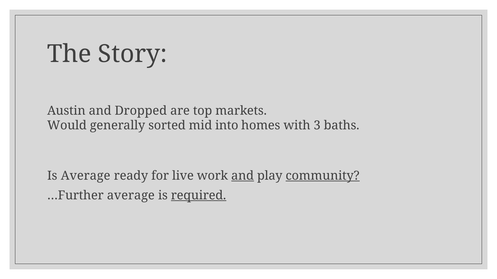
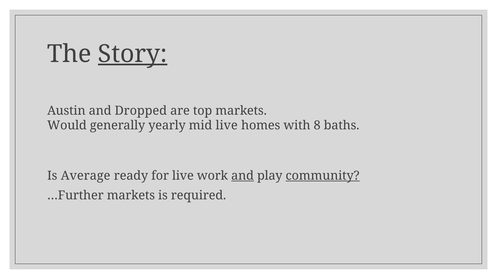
Story underline: none -> present
sorted: sorted -> yearly
mid into: into -> live
3: 3 -> 8
…Further average: average -> markets
required underline: present -> none
